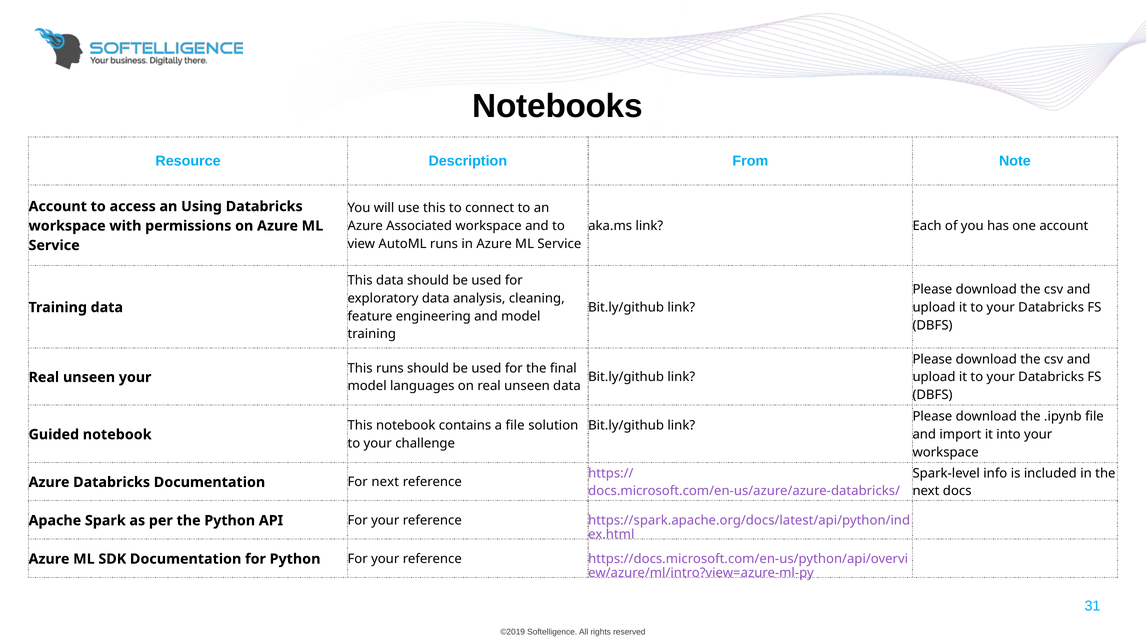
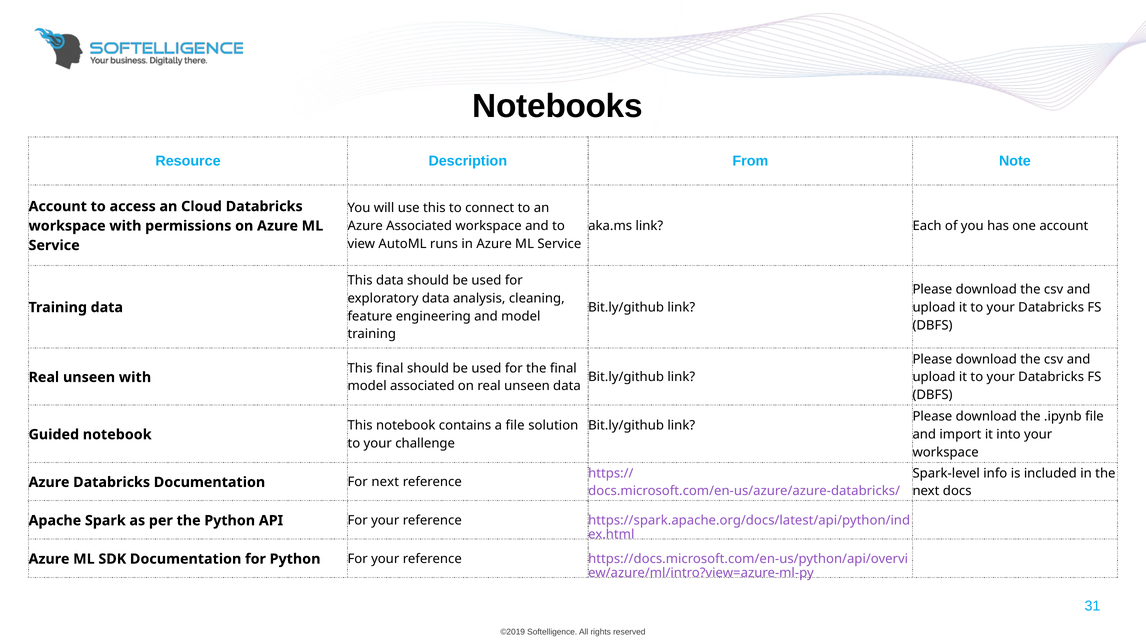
Using: Using -> Cloud
This runs: runs -> final
unseen your: your -> with
model languages: languages -> associated
